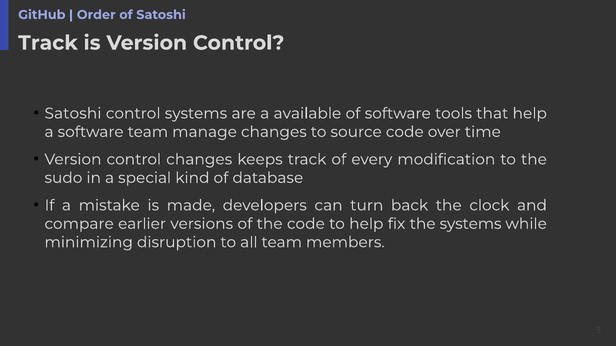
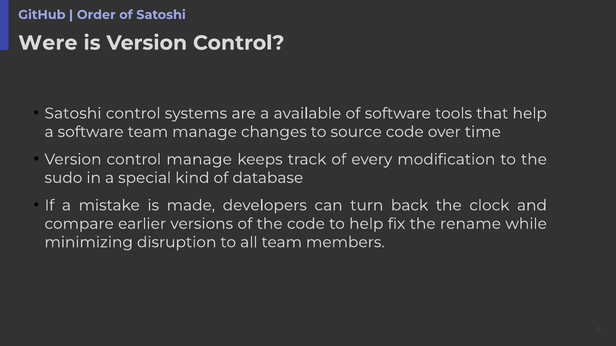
Track at (48, 43): Track -> Were
control changes: changes -> manage
the systems: systems -> rename
